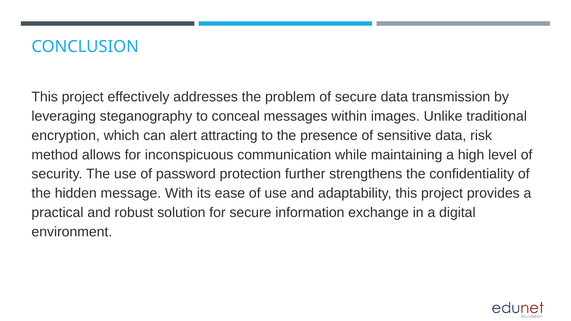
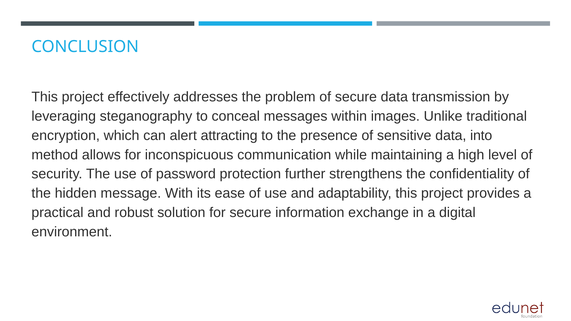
risk: risk -> into
